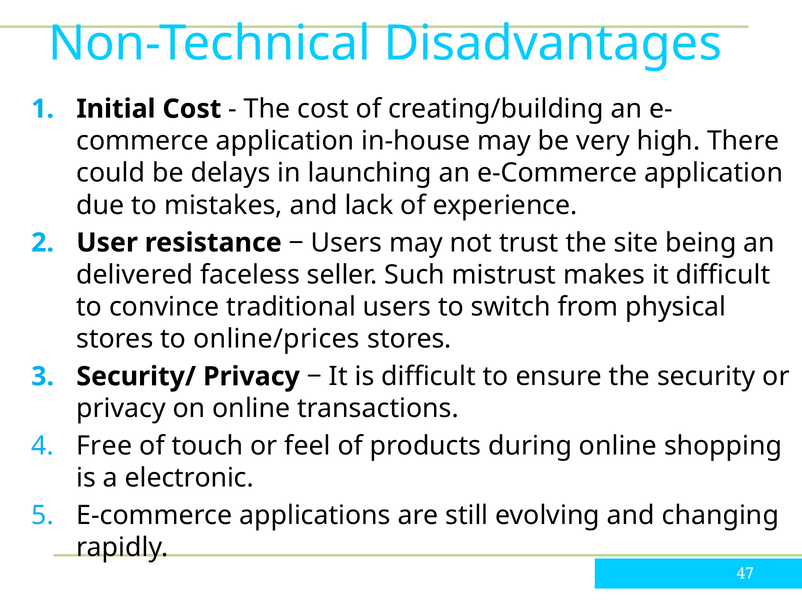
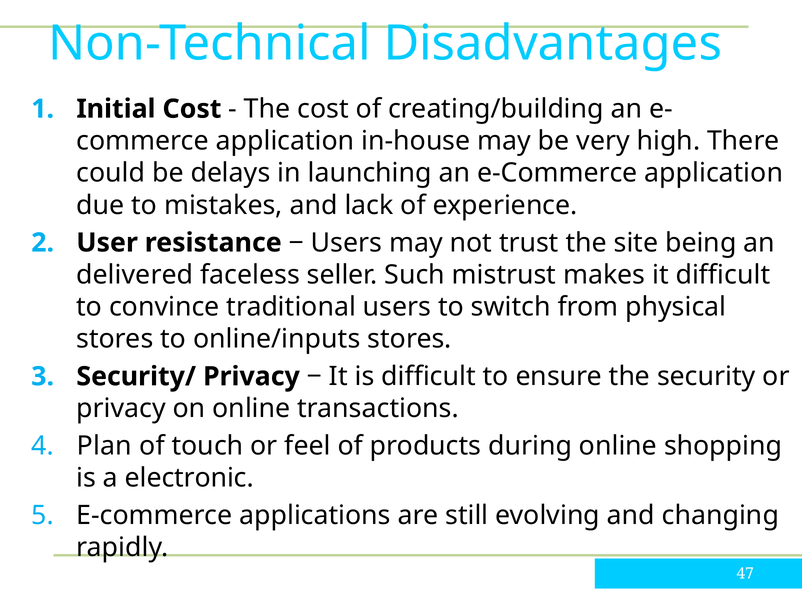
online/prices: online/prices -> online/inputs
Free: Free -> Plan
